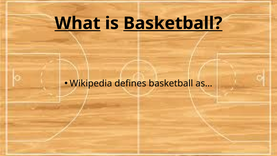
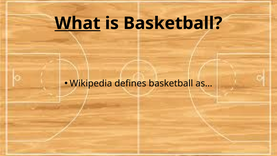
Basketball at (173, 23) underline: present -> none
